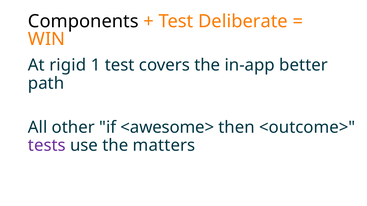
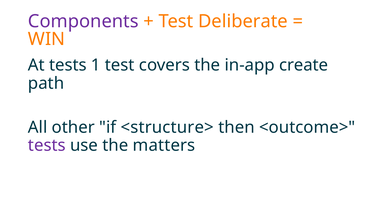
Components colour: black -> purple
At rigid: rigid -> tests
better: better -> create
<awesome>: <awesome> -> <structure>
